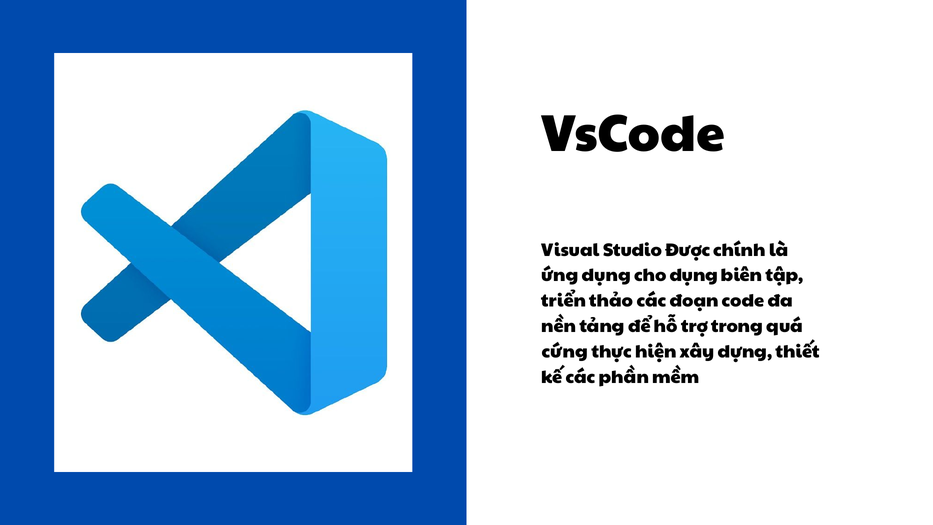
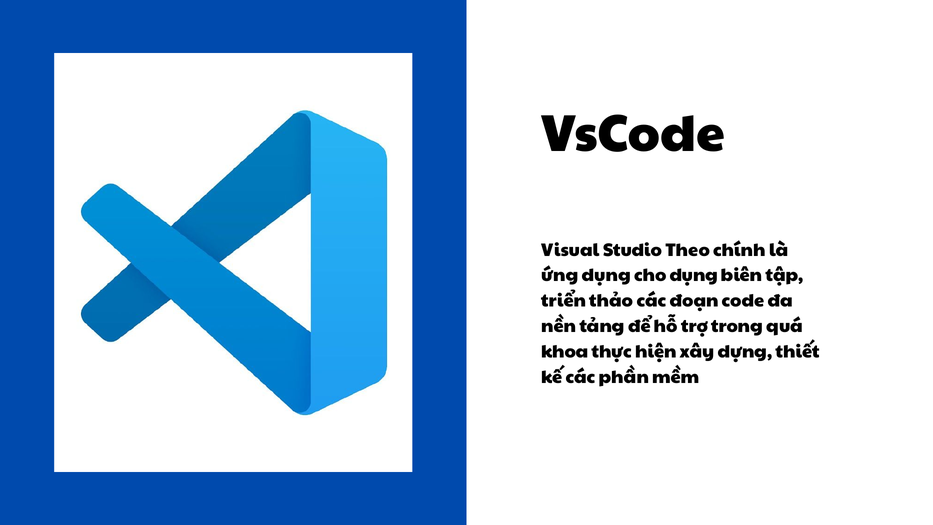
Được: Được -> Theo
cứng: cứng -> khoa
